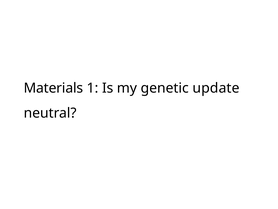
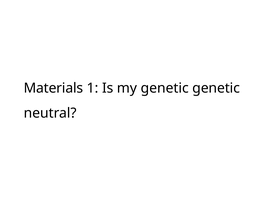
genetic update: update -> genetic
